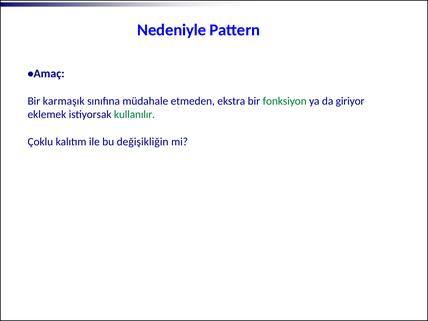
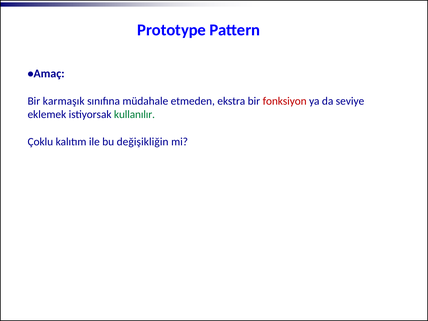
Nedeniyle: Nedeniyle -> Prototype
fonksiyon colour: green -> red
giriyor: giriyor -> seviye
